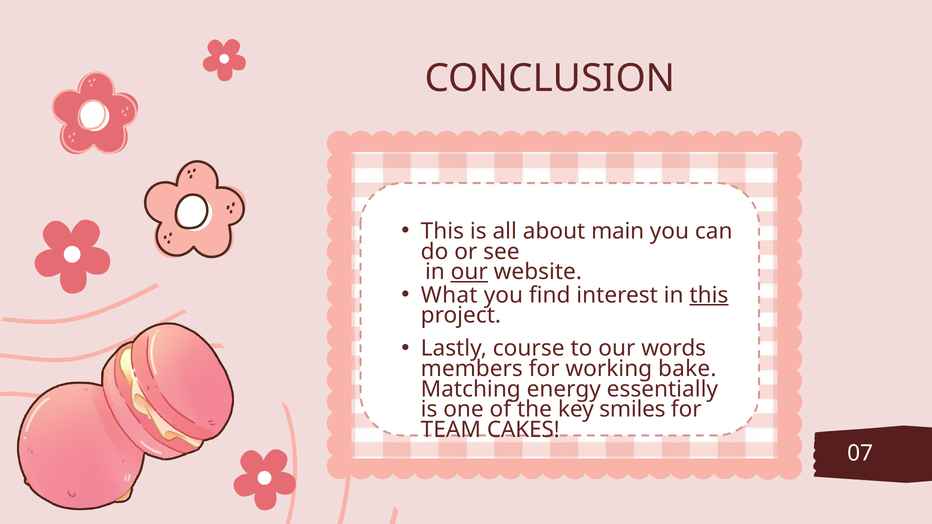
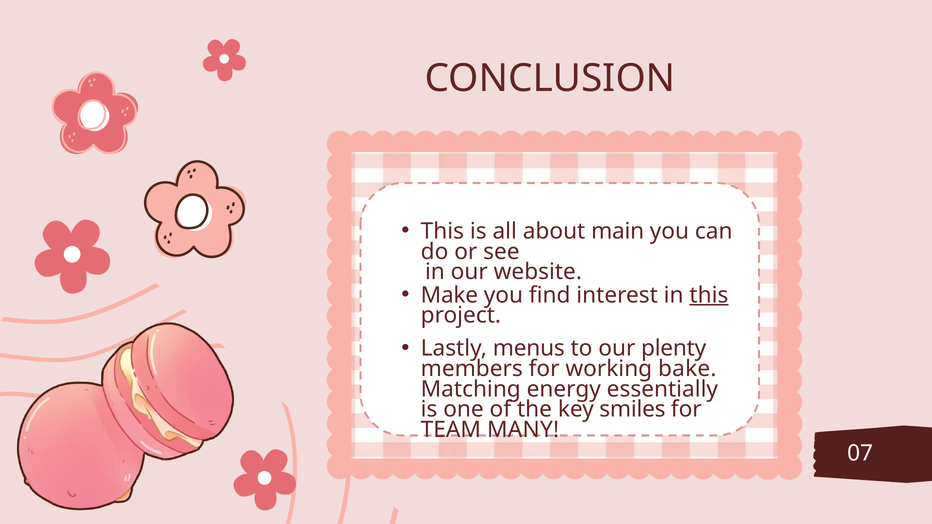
our at (469, 272) underline: present -> none
What: What -> Make
course: course -> menus
words: words -> plenty
CAKES: CAKES -> MANY
